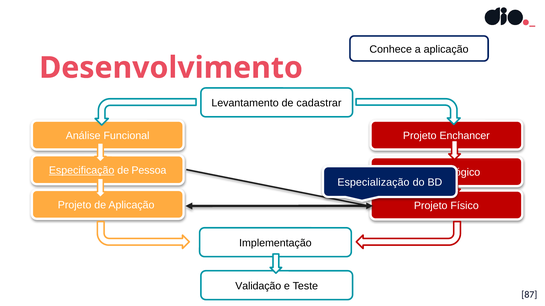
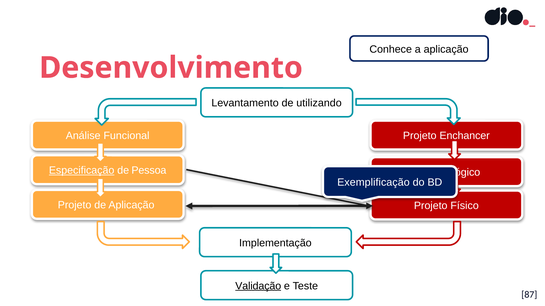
cadastrar: cadastrar -> utilizando
Especialização: Especialização -> Exemplificação
Validação underline: none -> present
